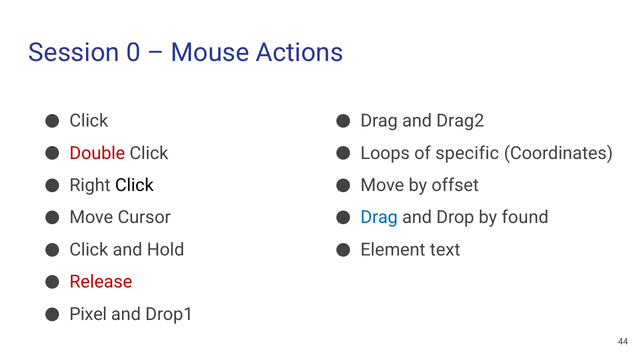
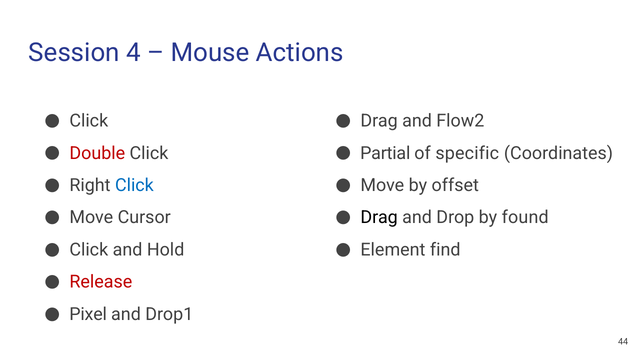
0: 0 -> 4
Drag2: Drag2 -> Flow2
Loops: Loops -> Partial
Click at (134, 185) colour: black -> blue
Drag at (379, 218) colour: blue -> black
text: text -> find
